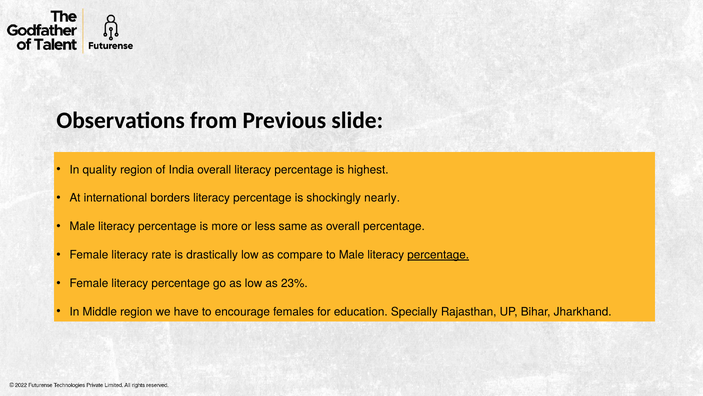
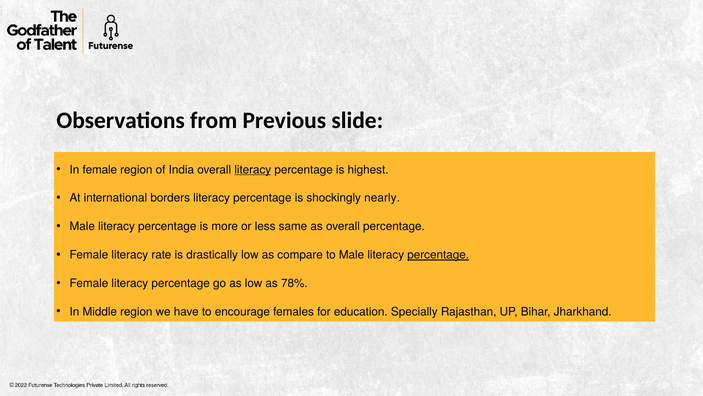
In quality: quality -> female
literacy at (253, 169) underline: none -> present
23%: 23% -> 78%
